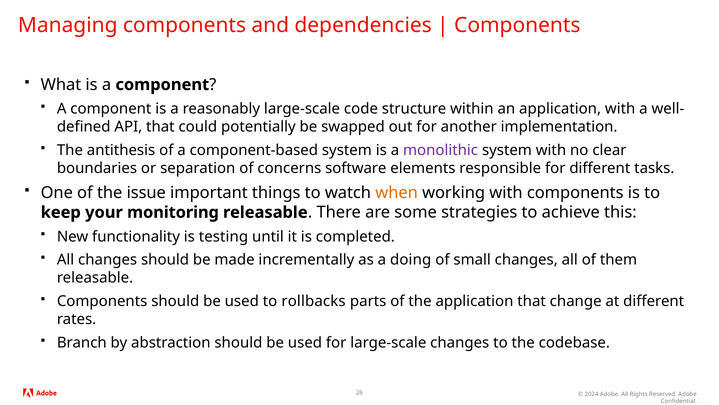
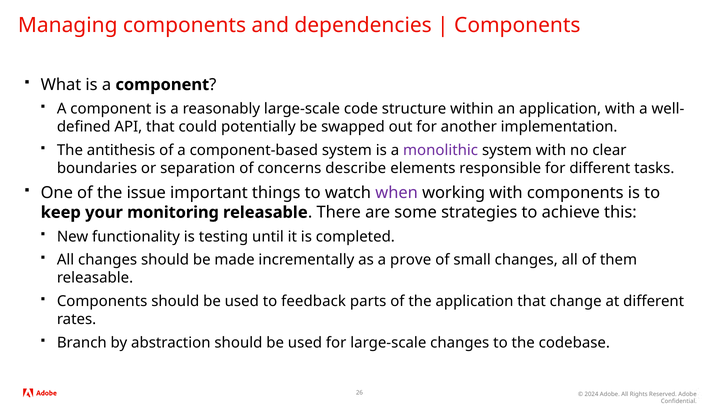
software: software -> describe
when colour: orange -> purple
doing: doing -> prove
rollbacks: rollbacks -> feedback
